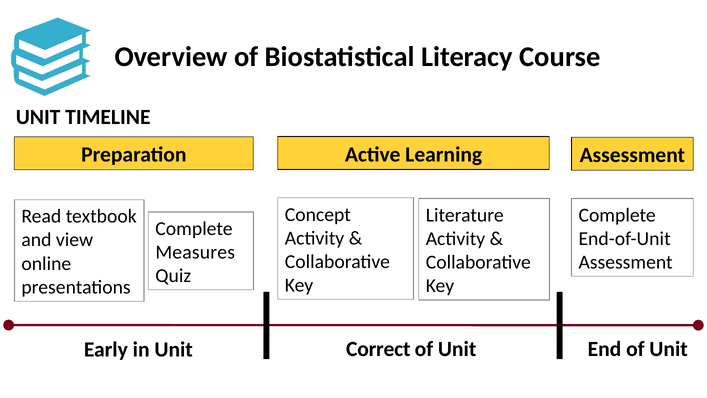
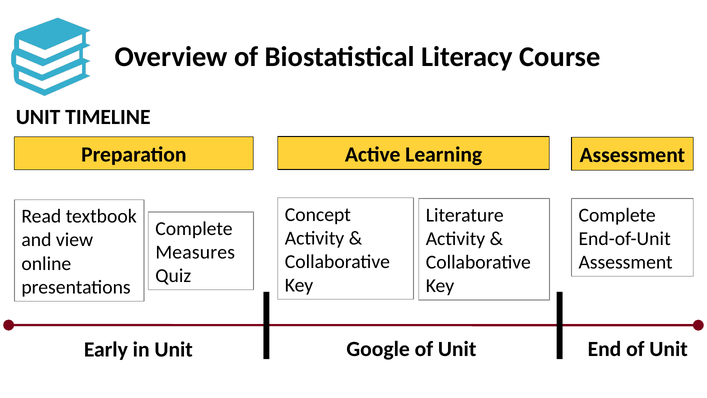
Correct: Correct -> Google
